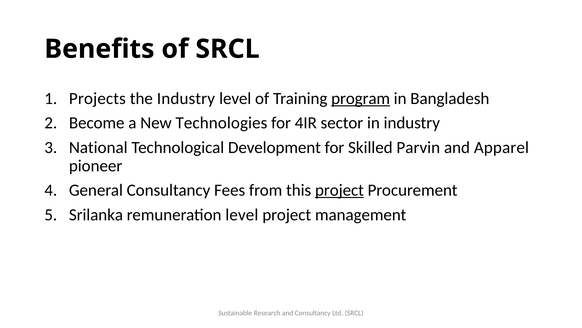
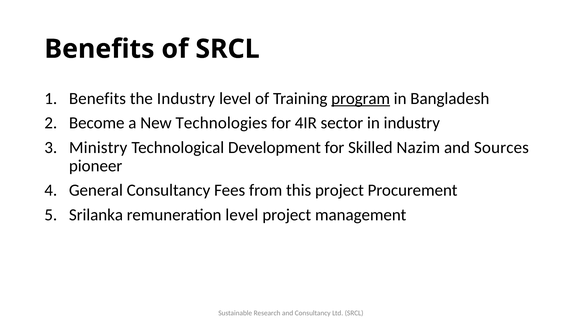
Projects at (97, 98): Projects -> Benefits
National: National -> Ministry
Parvin: Parvin -> Nazim
Apparel: Apparel -> Sources
project at (339, 190) underline: present -> none
